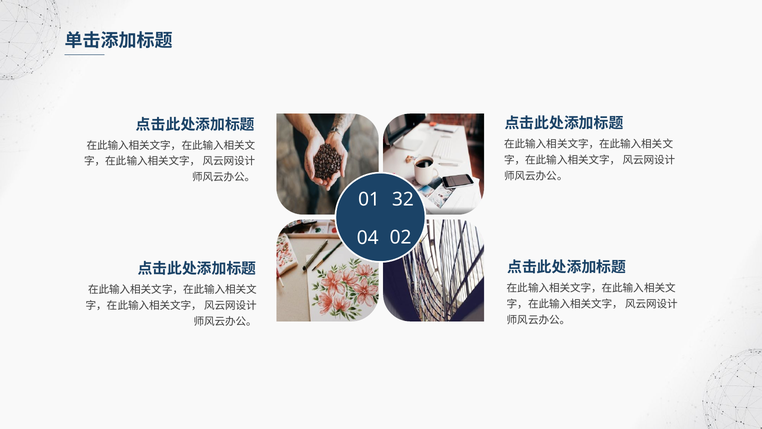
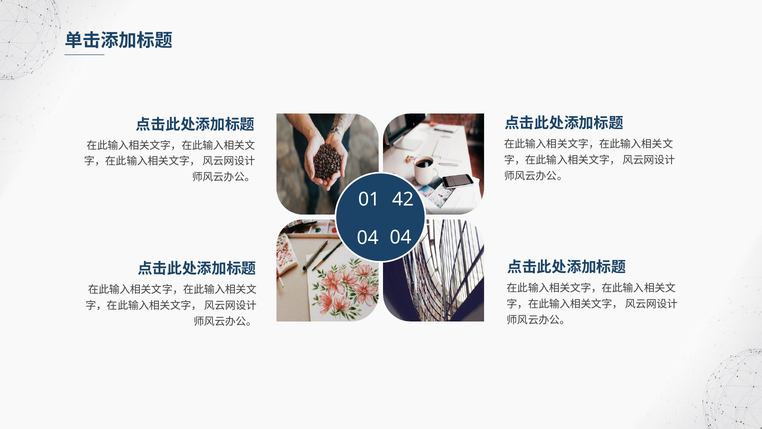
32: 32 -> 42
04 02: 02 -> 04
